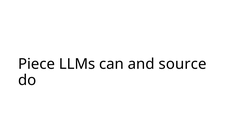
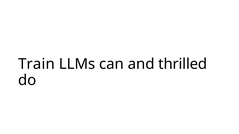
Piece: Piece -> Train
source: source -> thrilled
